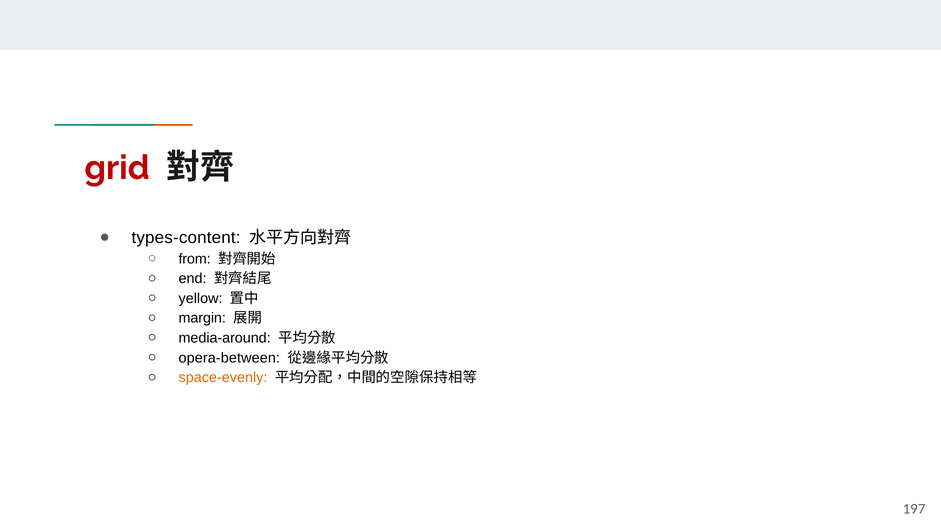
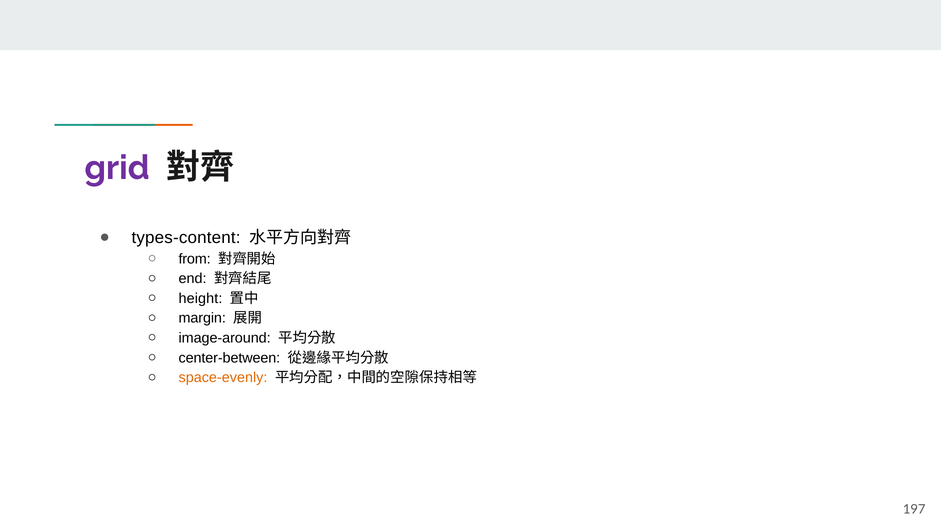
grid colour: red -> purple
yellow: yellow -> height
media-around: media-around -> image-around
opera-between: opera-between -> center-between
